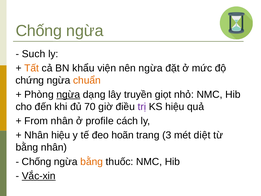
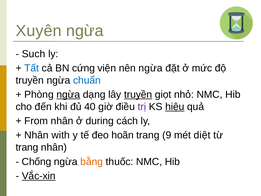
Chống at (39, 31): Chống -> Xuyên
Tất colour: orange -> blue
khẩu: khẩu -> cứng
chứng at (30, 80): chứng -> truyền
chuẩn colour: orange -> blue
truyền at (138, 94) underline: none -> present
70: 70 -> 40
hiệu at (175, 107) underline: none -> present
profile: profile -> during
Nhân hiệu: hiệu -> with
3: 3 -> 9
bằng at (27, 147): bằng -> trang
